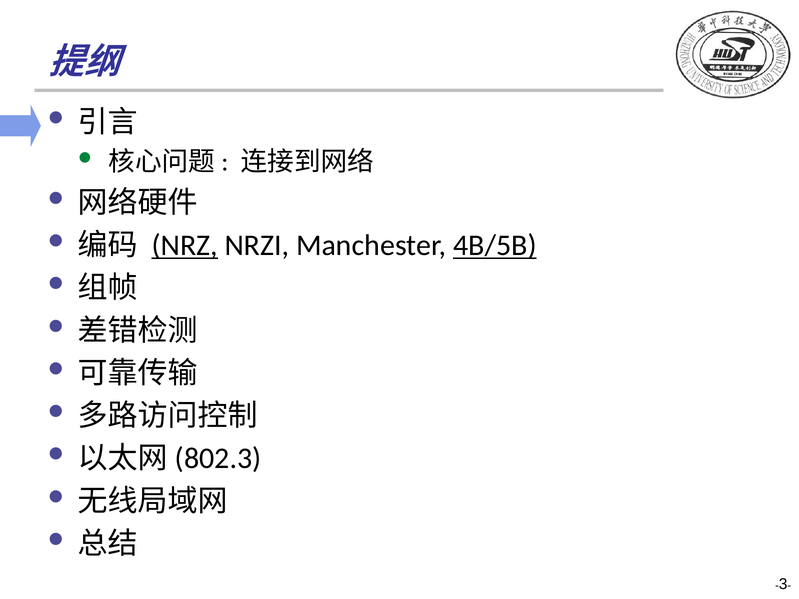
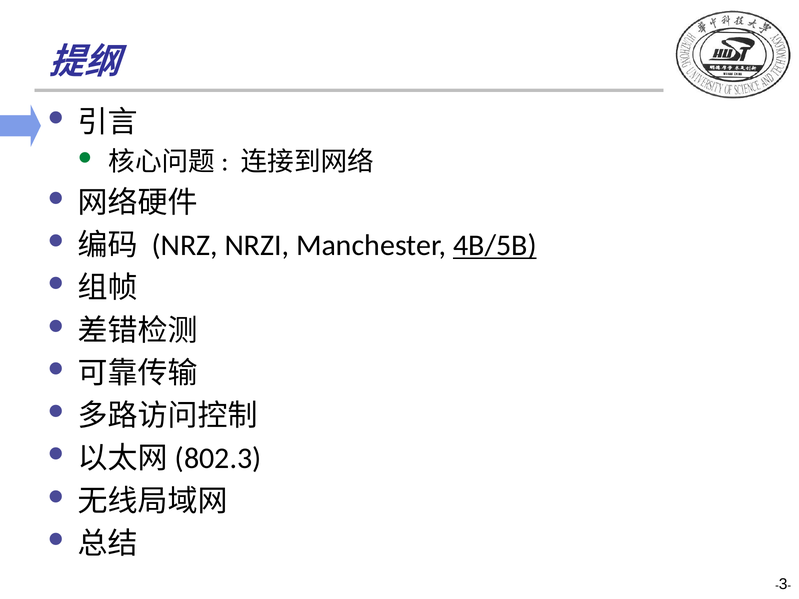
NRZ underline: present -> none
